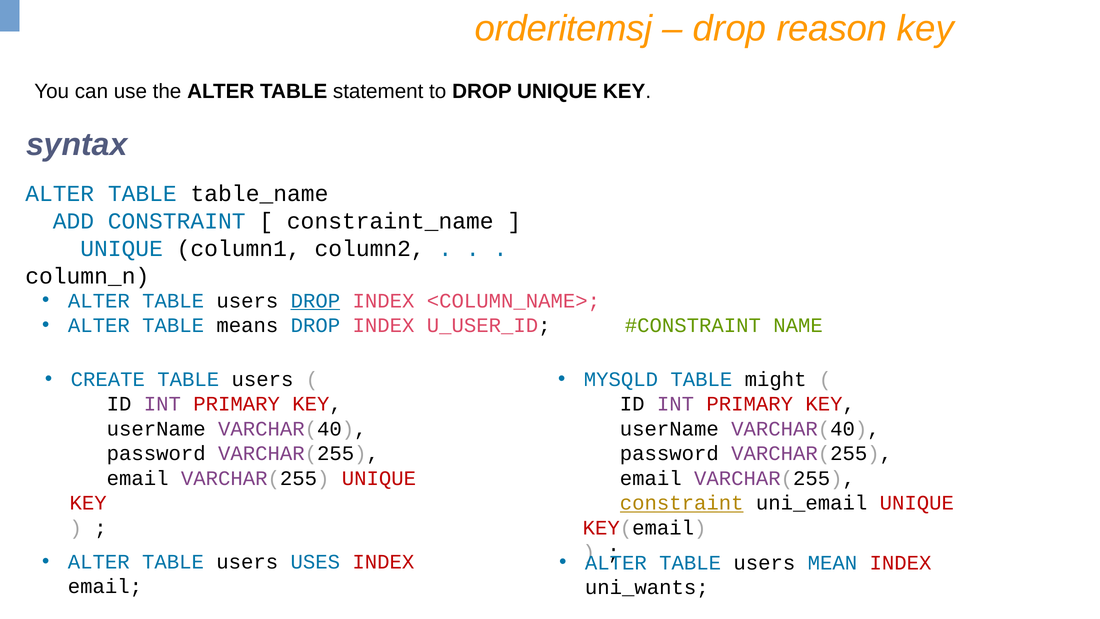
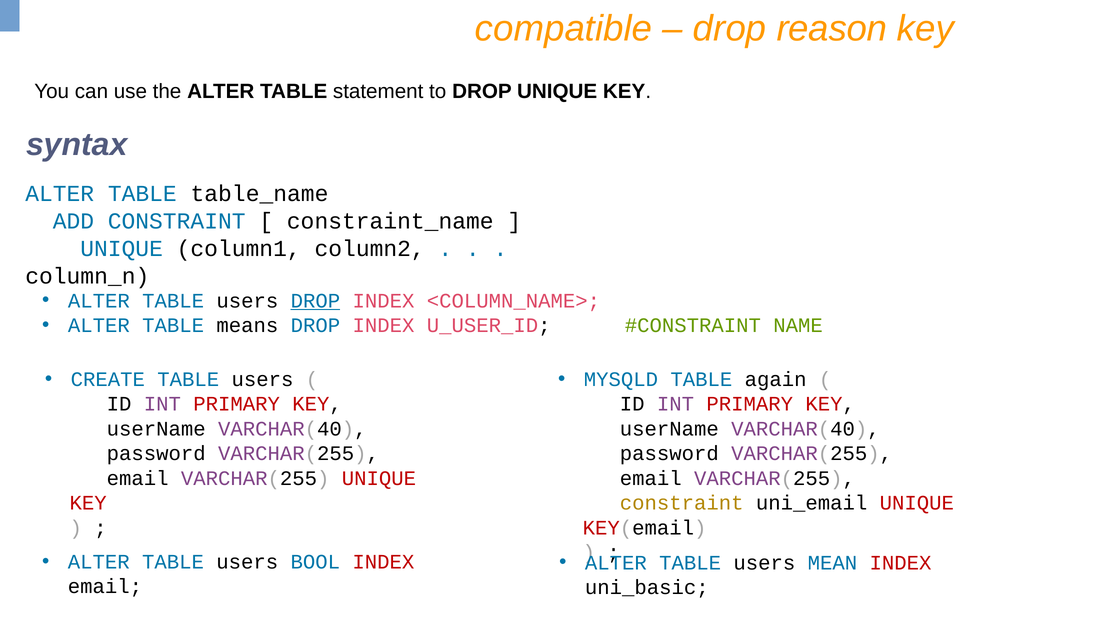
orderitemsj: orderitemsj -> compatible
might: might -> again
constraint at (682, 503) underline: present -> none
USES: USES -> BOOL
uni_wants: uni_wants -> uni_basic
